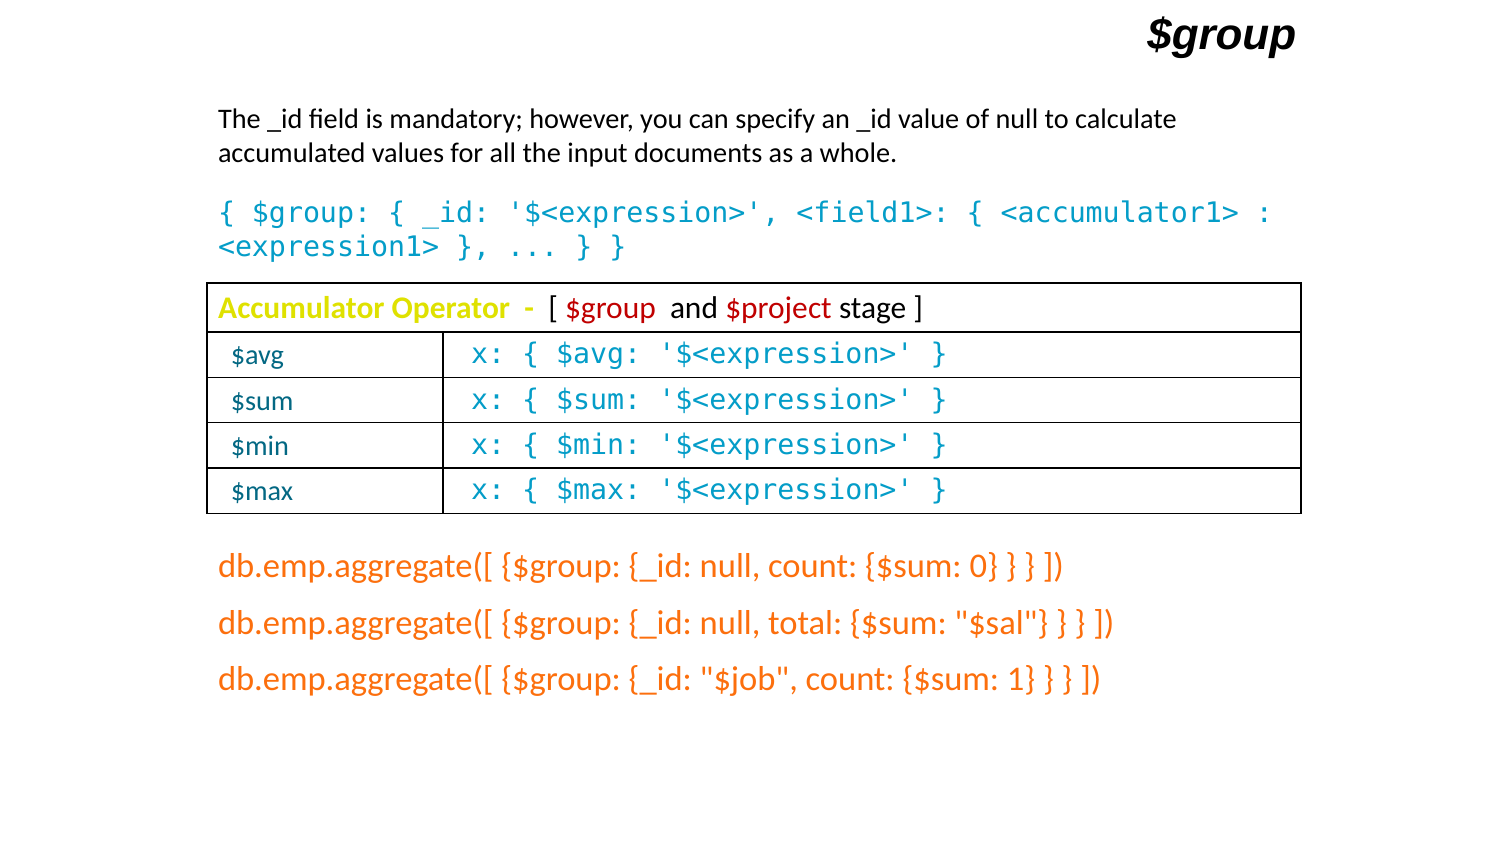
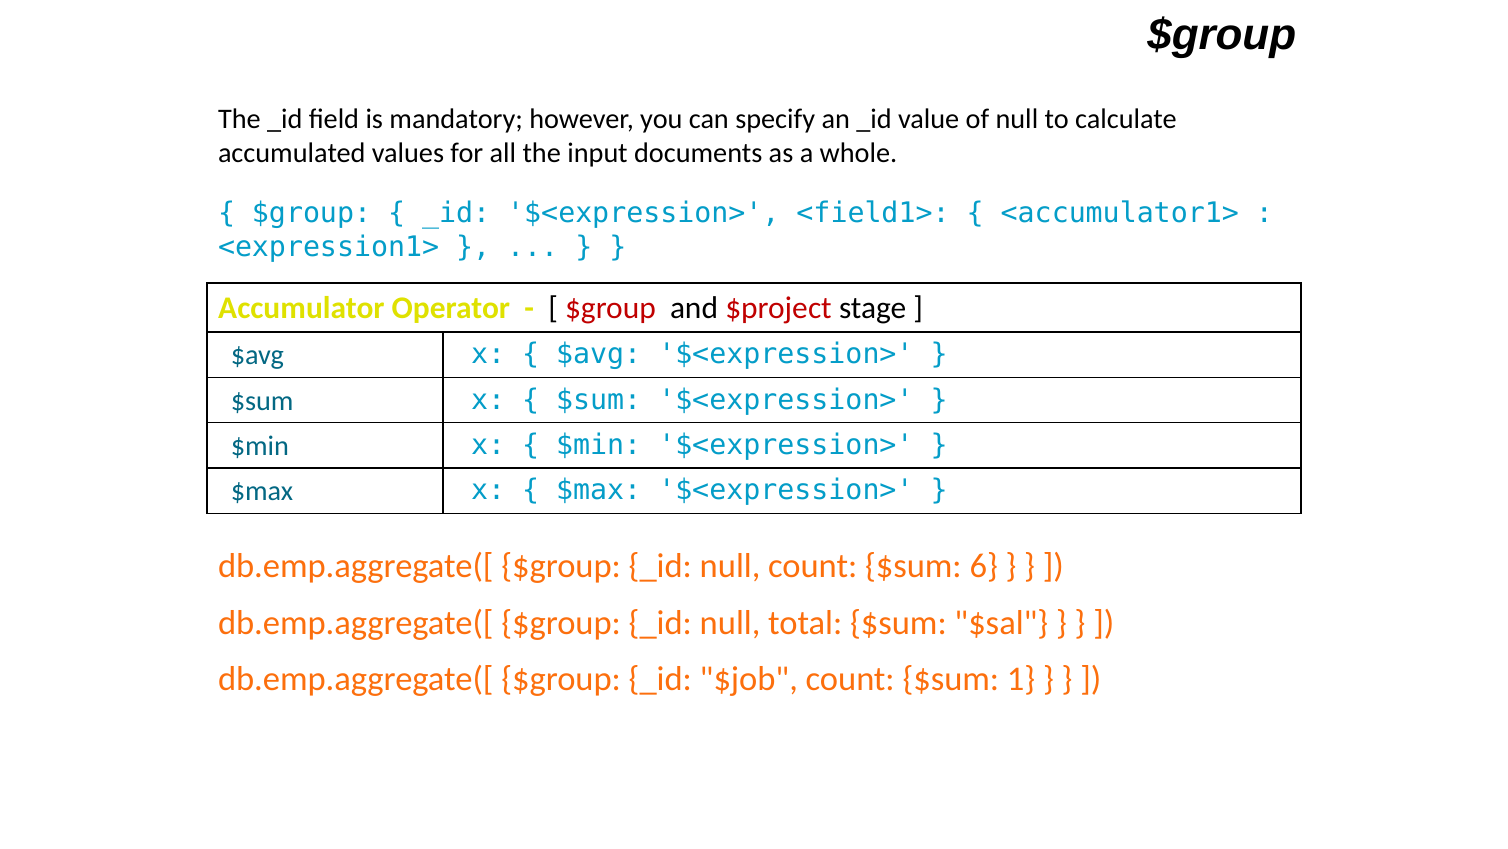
0: 0 -> 6
